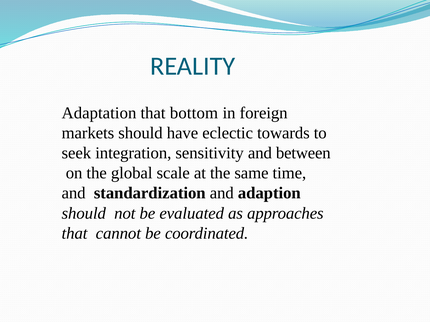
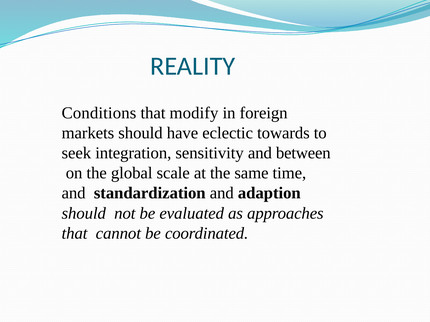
Adaptation: Adaptation -> Conditions
bottom: bottom -> modify
